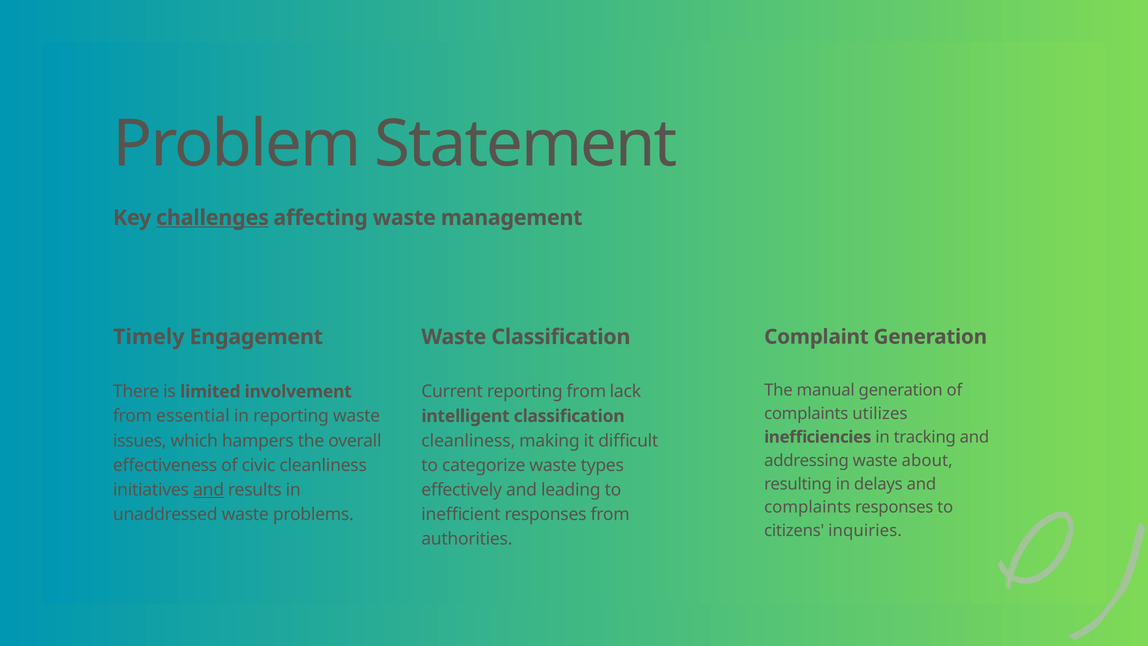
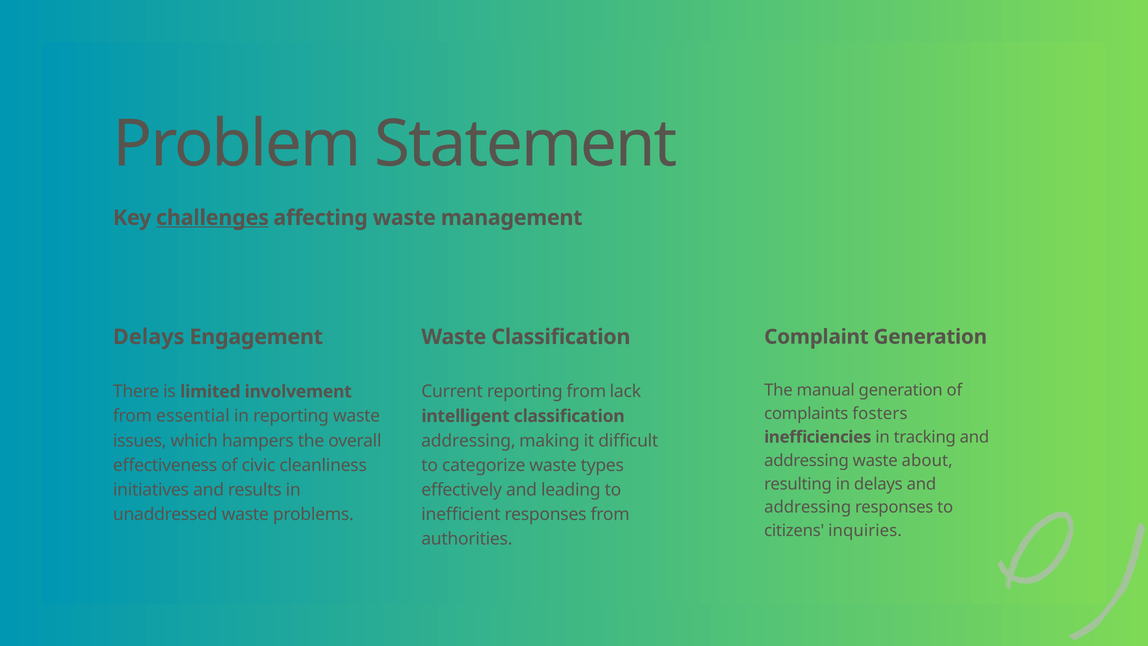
Timely at (149, 337): Timely -> Delays
utilizes: utilizes -> fosters
cleanliness at (468, 441): cleanliness -> addressing
and at (209, 490) underline: present -> none
complaints at (808, 507): complaints -> addressing
